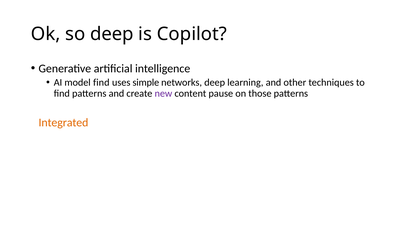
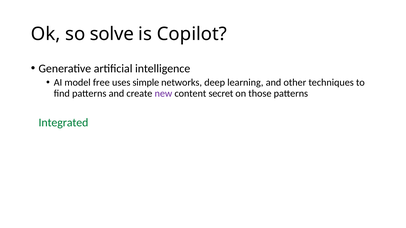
so deep: deep -> solve
model find: find -> free
pause: pause -> secret
Integrated colour: orange -> green
